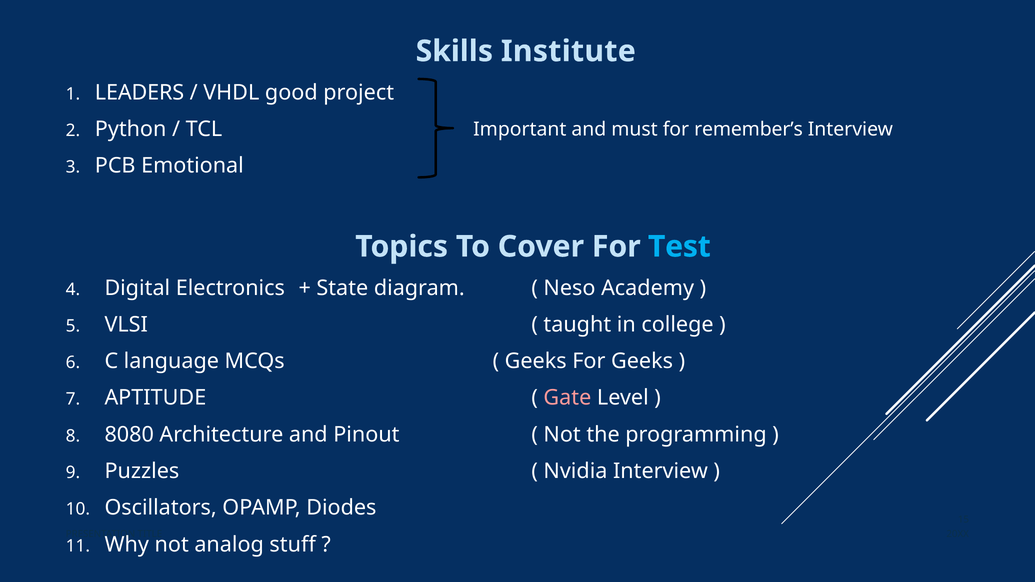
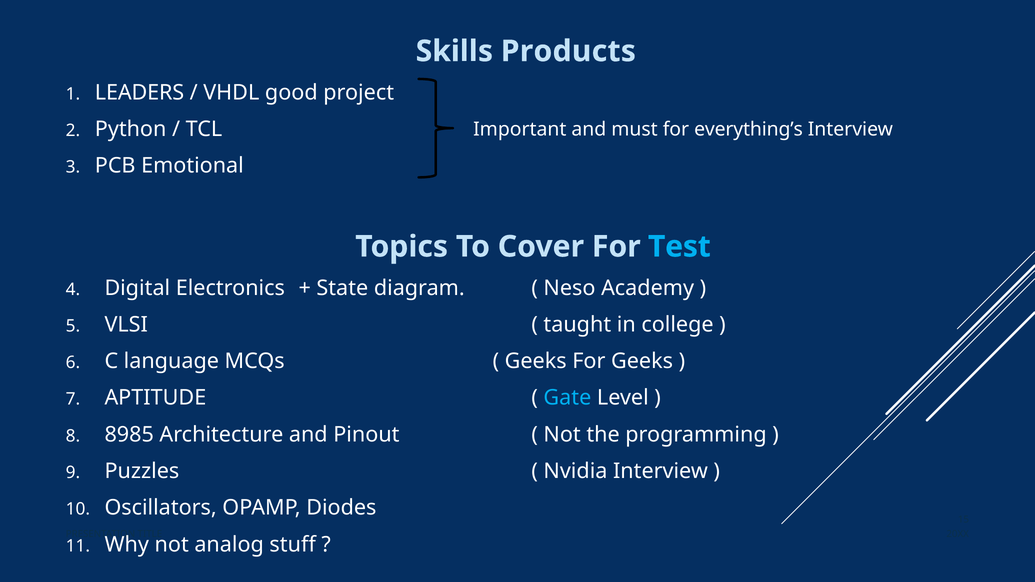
Institute: Institute -> Products
remember’s: remember’s -> everything’s
Gate colour: pink -> light blue
8080: 8080 -> 8985
